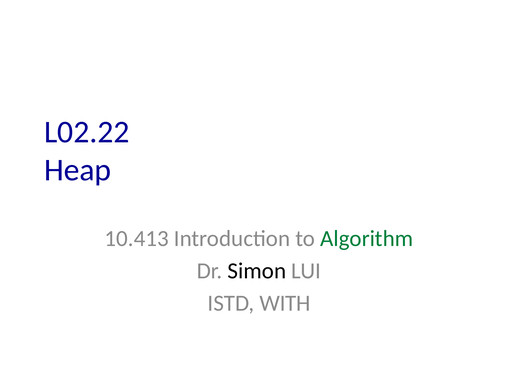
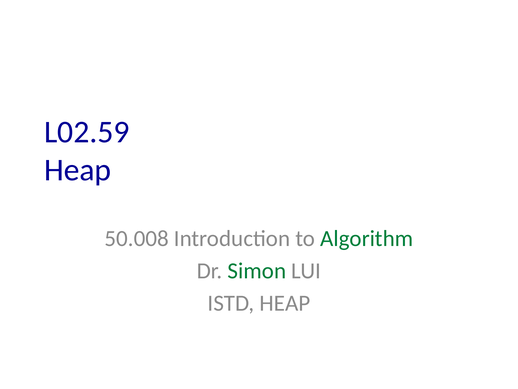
L02.22: L02.22 -> L02.59
10.413: 10.413 -> 50.008
Simon colour: black -> green
ISTD WITH: WITH -> HEAP
